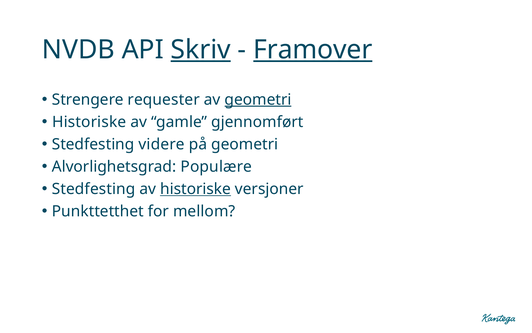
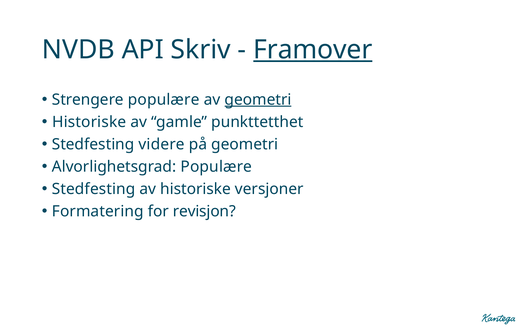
Skriv underline: present -> none
Strengere requester: requester -> populære
gjennomført: gjennomført -> punkttetthet
historiske at (196, 189) underline: present -> none
Punkttetthet: Punkttetthet -> Formatering
mellom: mellom -> revisjon
